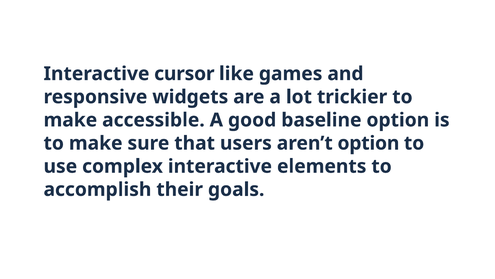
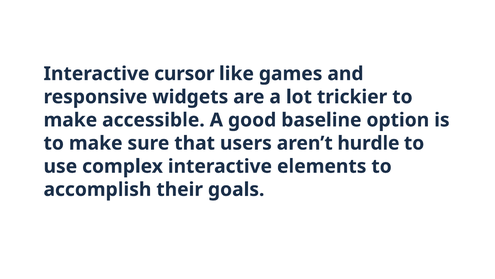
aren’t option: option -> hurdle
